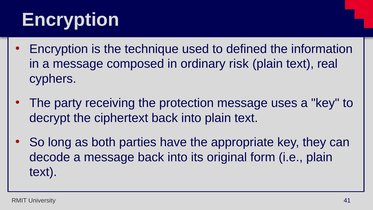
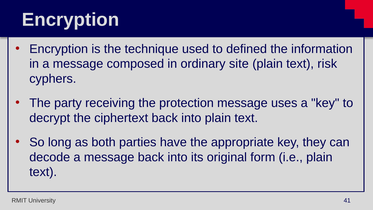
risk: risk -> site
real: real -> risk
